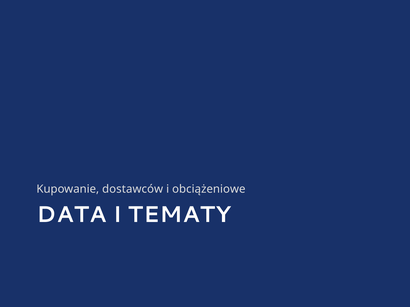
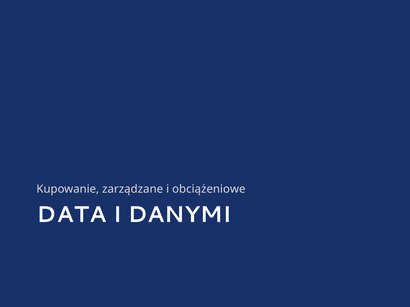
dostawców: dostawców -> zarządzane
TEMATY: TEMATY -> DANYMI
